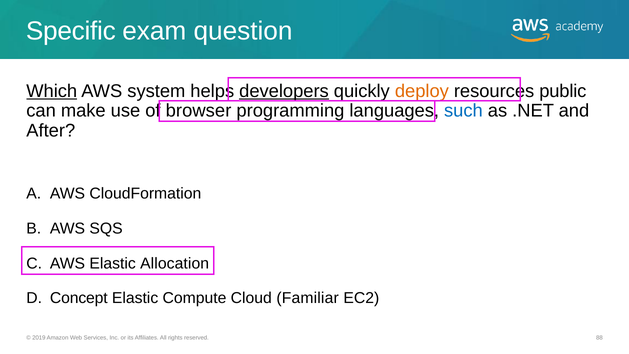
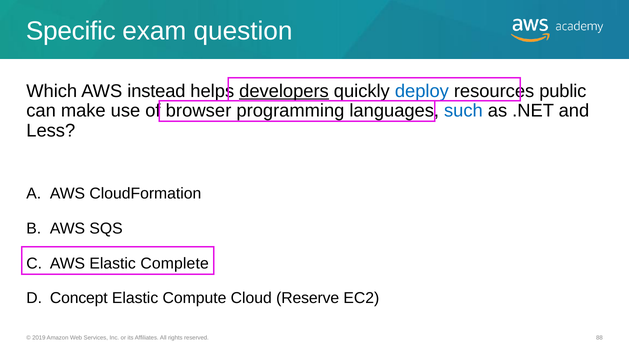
Which underline: present -> none
system: system -> instead
deploy colour: orange -> blue
After: After -> Less
Allocation: Allocation -> Complete
Familiar: Familiar -> Reserve
